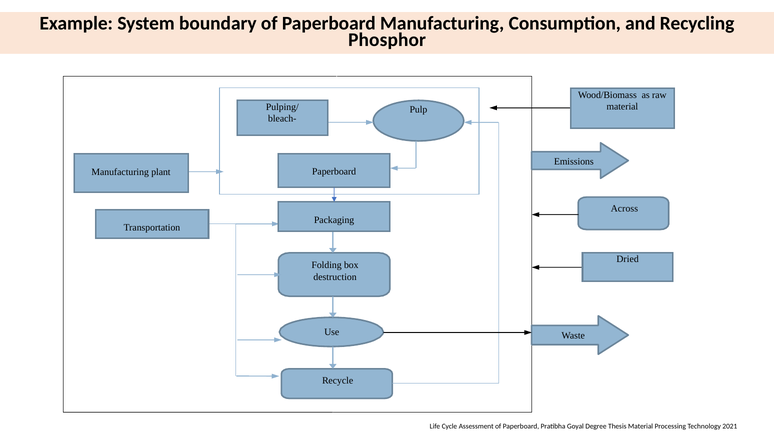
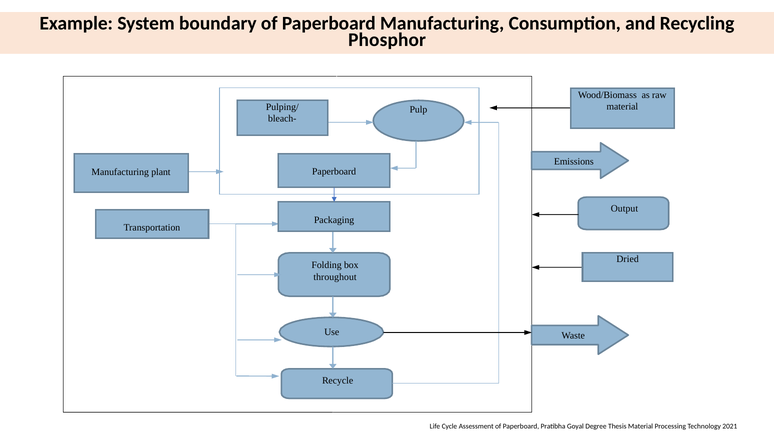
Across: Across -> Output
destruction: destruction -> throughout
